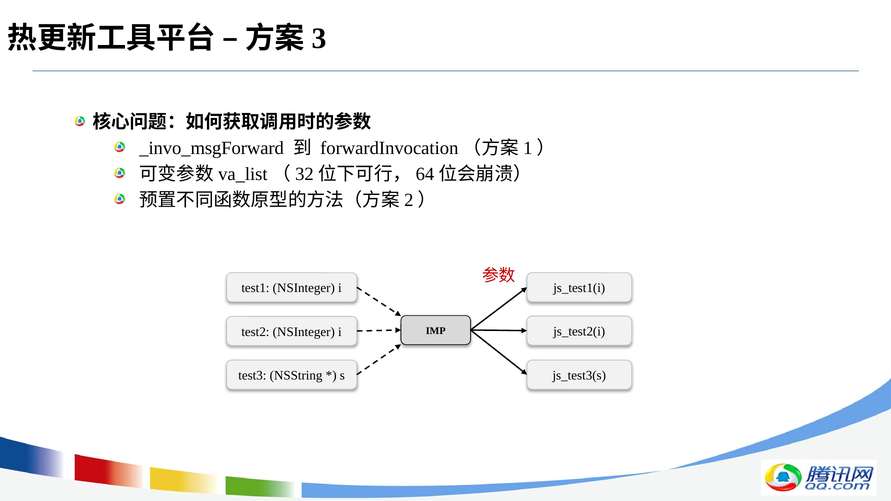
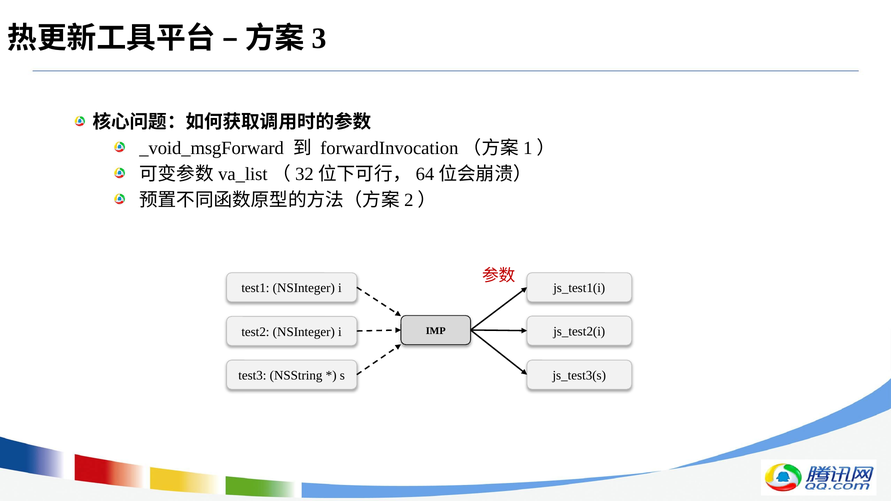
_invo_msgForward: _invo_msgForward -> _void_msgForward
